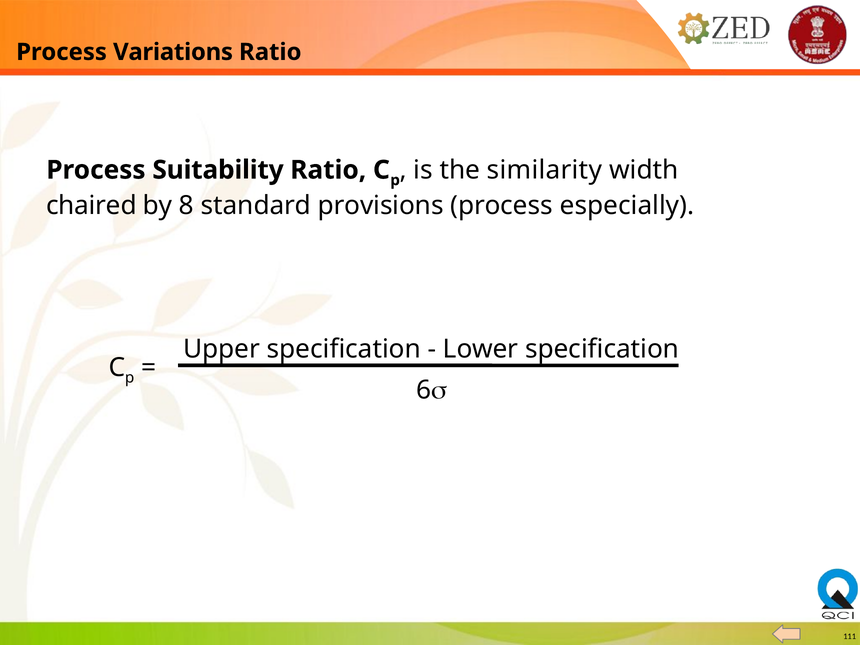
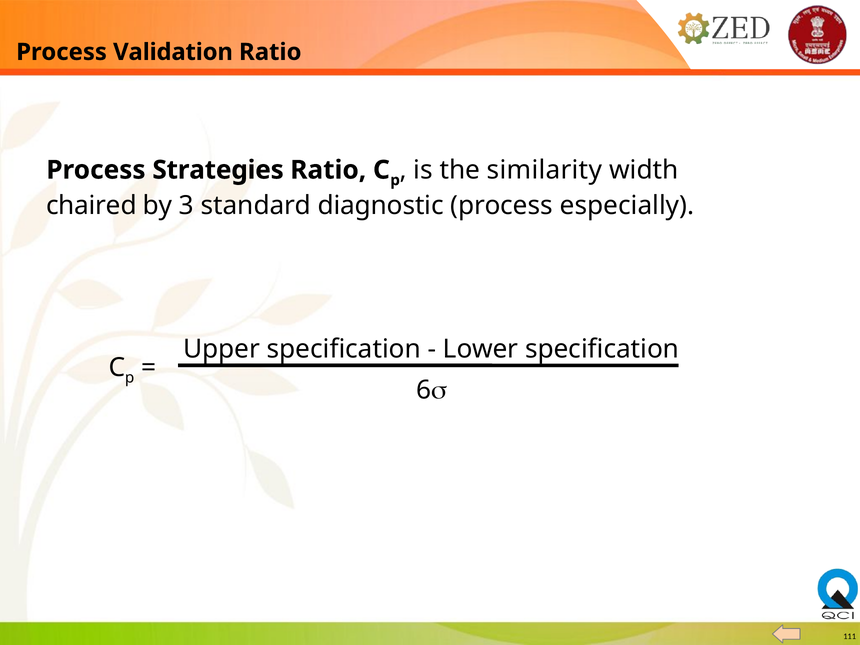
Variations: Variations -> Validation
Suitability: Suitability -> Strategies
8: 8 -> 3
provisions: provisions -> diagnostic
